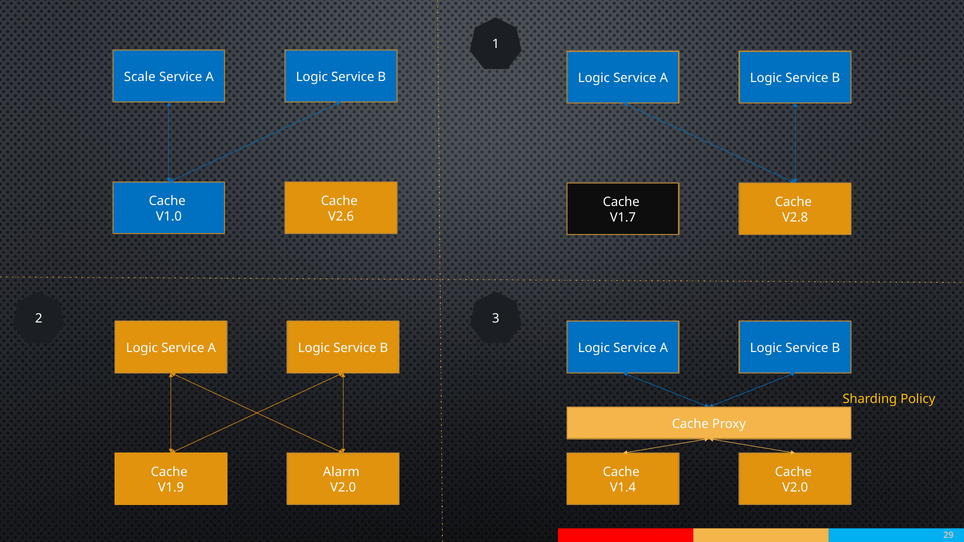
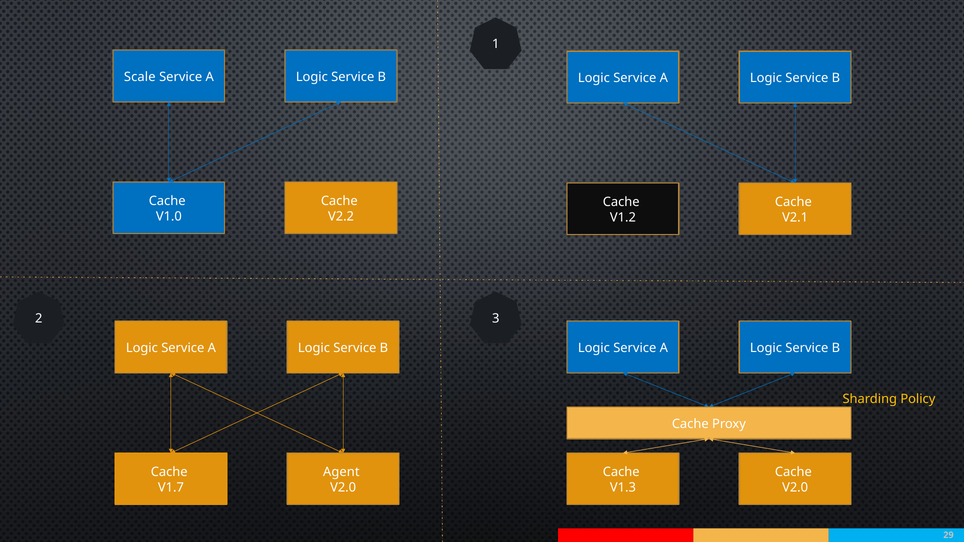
V2.6: V2.6 -> V2.2
V1.7: V1.7 -> V1.2
V2.8: V2.8 -> V2.1
Alarm: Alarm -> Agent
V1.9: V1.9 -> V1.7
V1.4: V1.4 -> V1.3
